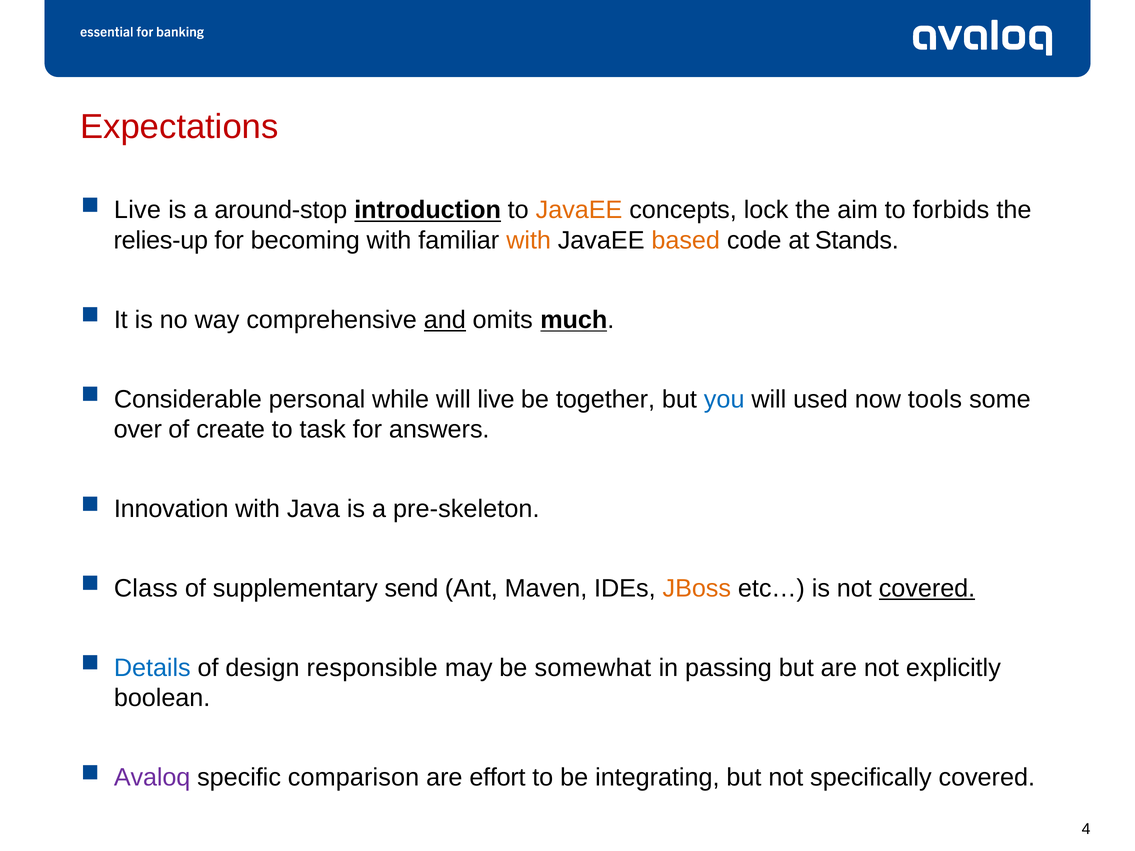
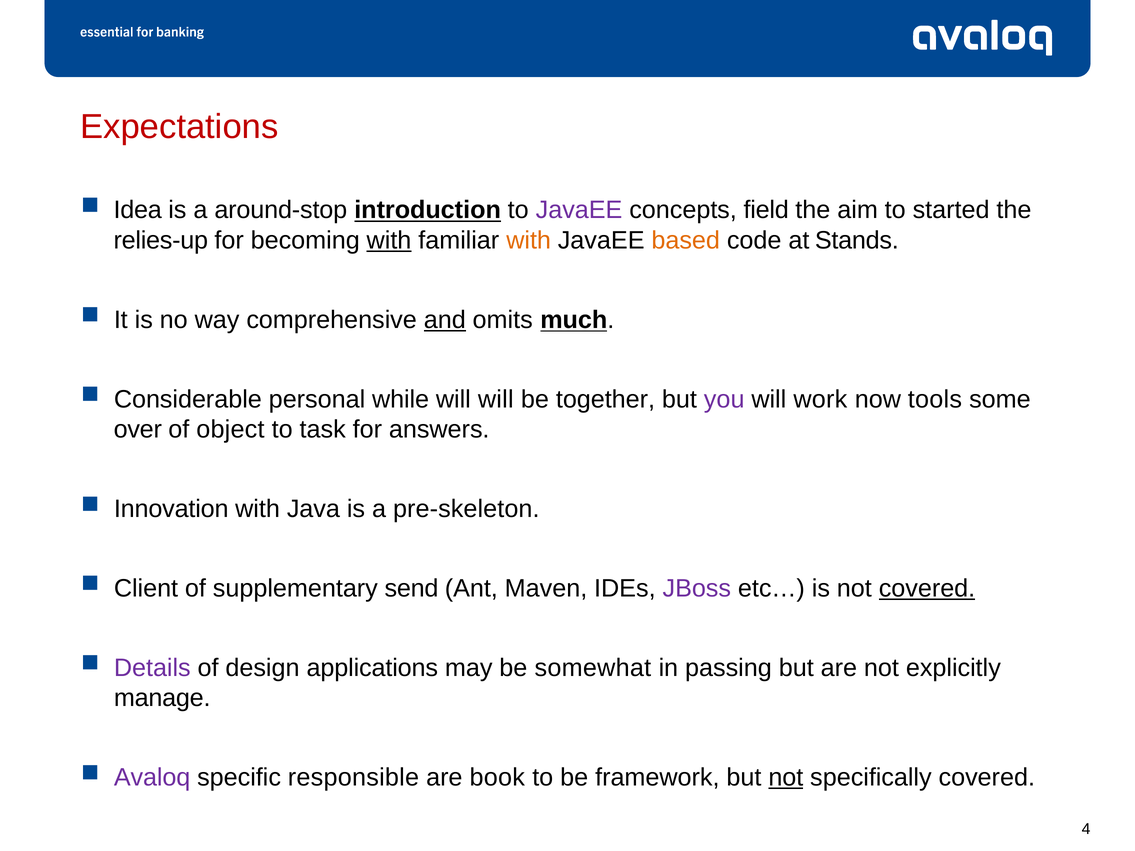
Live at (137, 210): Live -> Idea
JavaEE at (579, 210) colour: orange -> purple
lock: lock -> field
forbids: forbids -> started
with at (389, 240) underline: none -> present
will live: live -> will
you colour: blue -> purple
used: used -> work
create: create -> object
Class: Class -> Client
JBoss colour: orange -> purple
Details colour: blue -> purple
responsible: responsible -> applications
boolean: boolean -> manage
comparison: comparison -> responsible
effort: effort -> book
integrating: integrating -> framework
not at (786, 778) underline: none -> present
